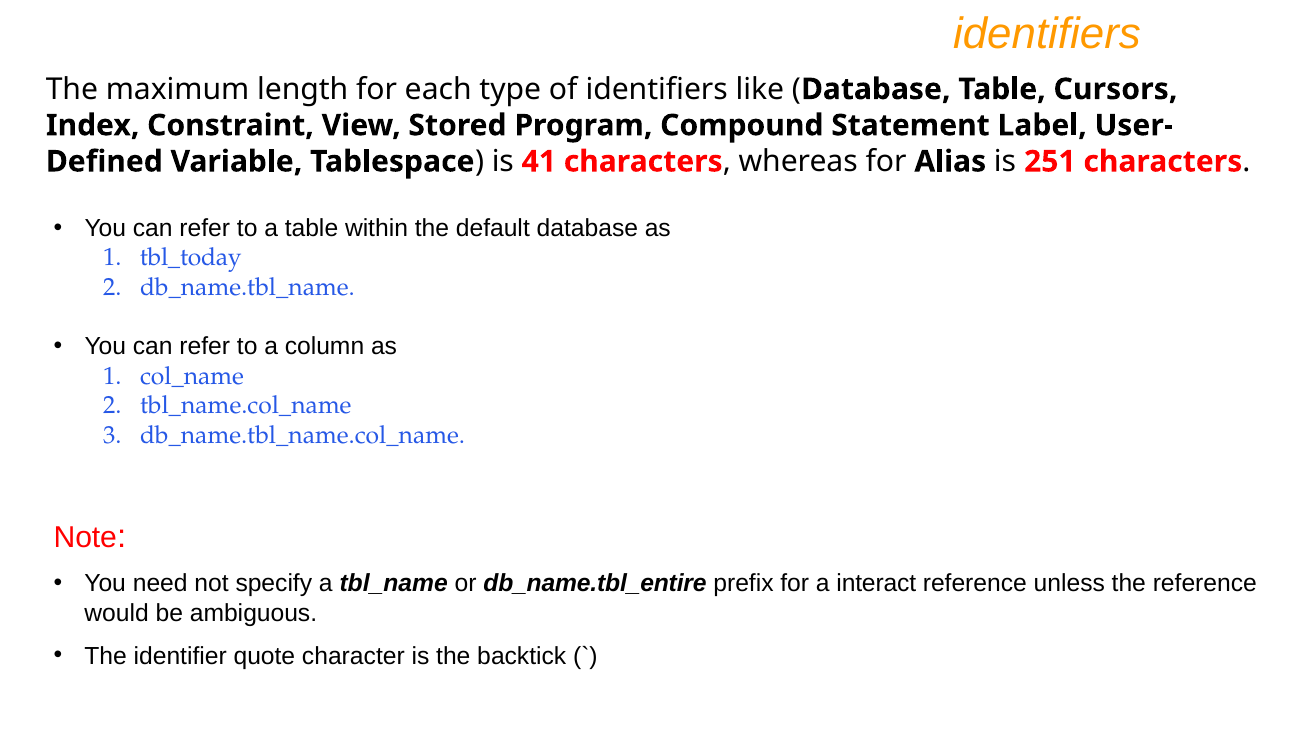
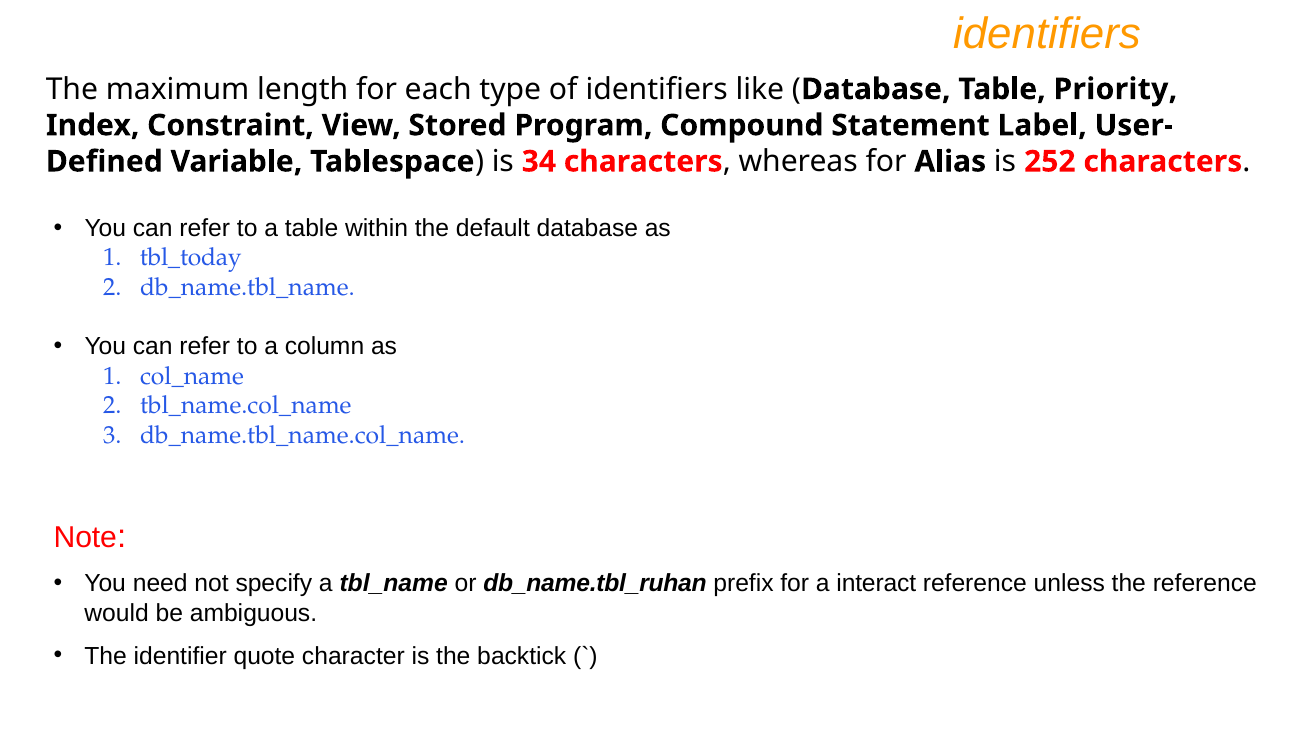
Cursors: Cursors -> Priority
41: 41 -> 34
251: 251 -> 252
db_name.tbl_entire: db_name.tbl_entire -> db_name.tbl_ruhan
